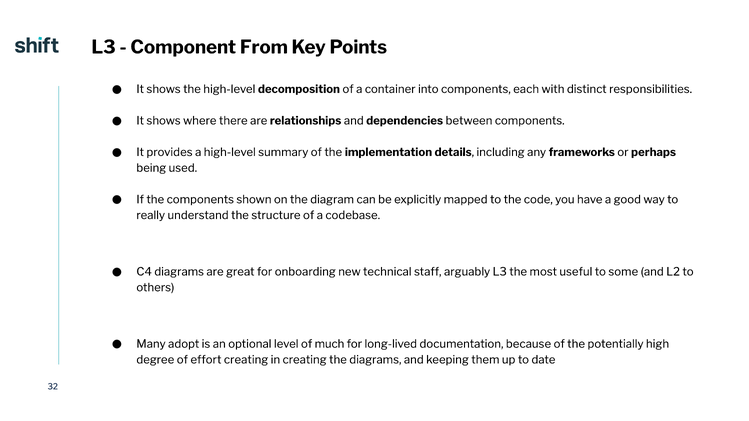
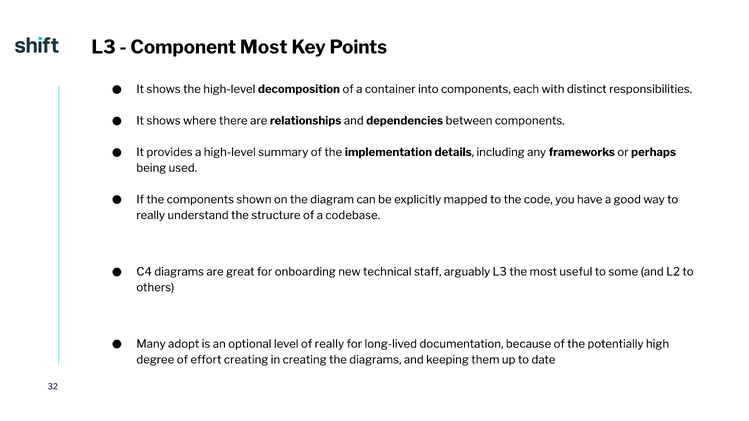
Component From: From -> Most
of much: much -> really
